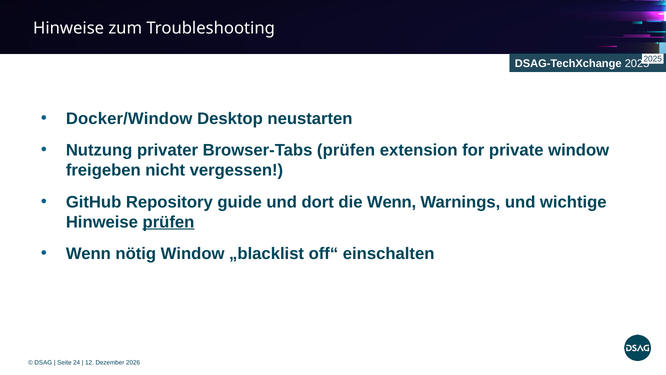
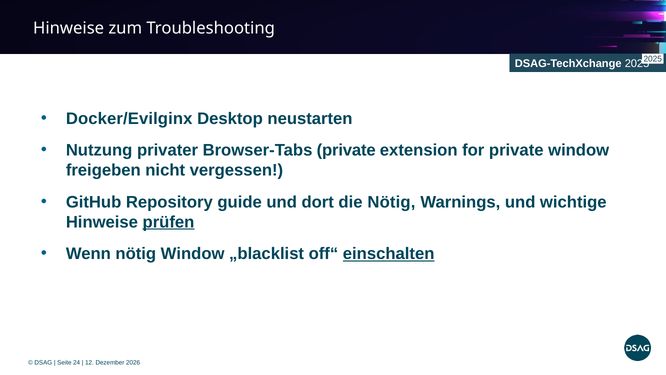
Docker/Window: Docker/Window -> Docker/Evilginx
Browser-Tabs prüfen: prüfen -> private
die Wenn: Wenn -> Nötig
einschalten underline: none -> present
